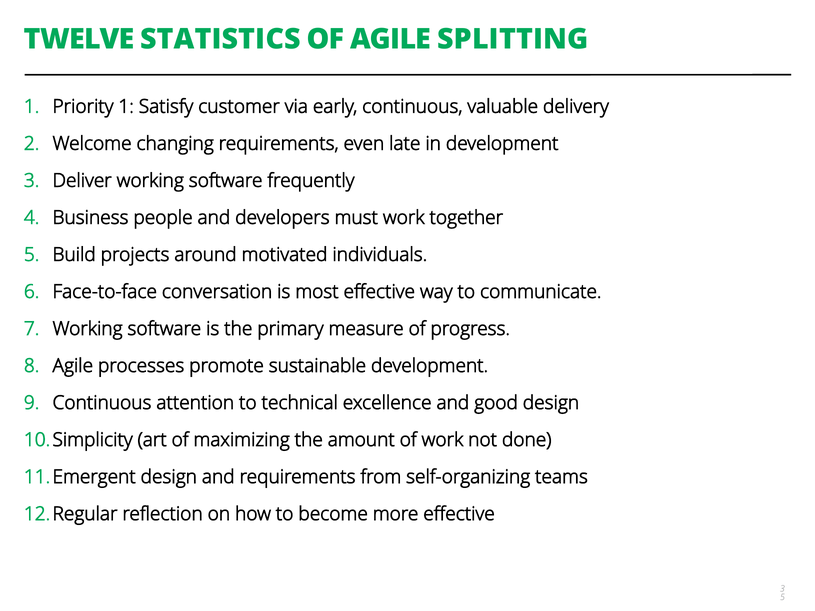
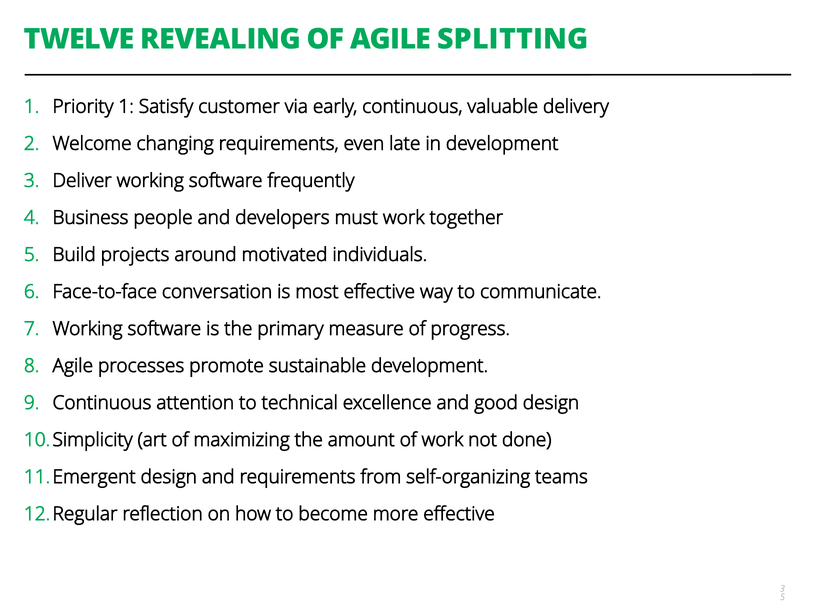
STATISTICS: STATISTICS -> REVEALING
